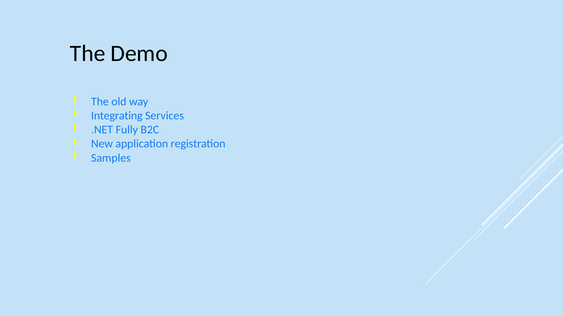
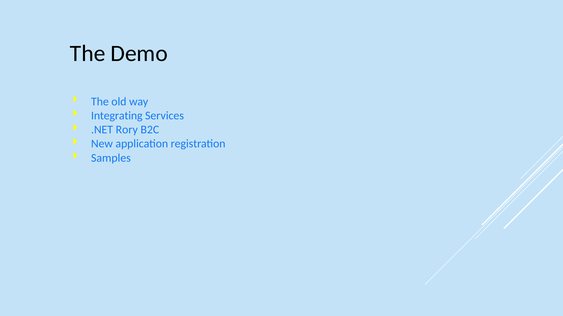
Fully: Fully -> Rory
